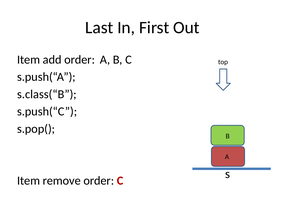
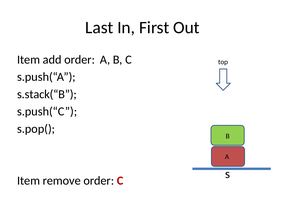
s.class(“B: s.class(“B -> s.stack(“B
